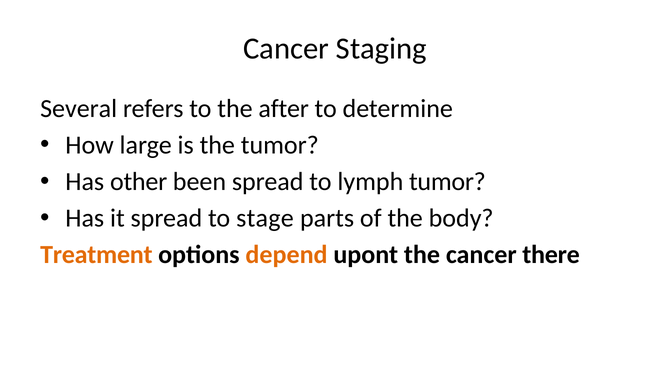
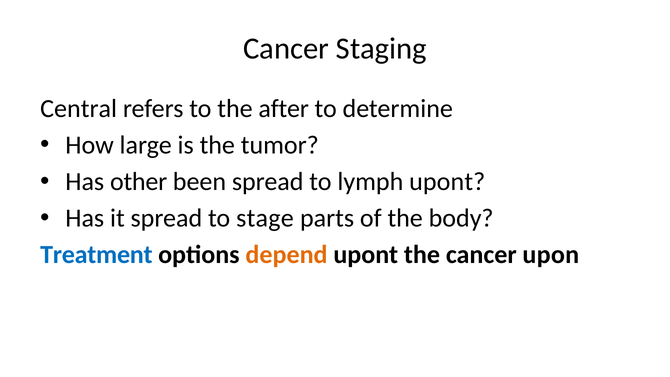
Several: Several -> Central
lymph tumor: tumor -> upont
Treatment colour: orange -> blue
there: there -> upon
